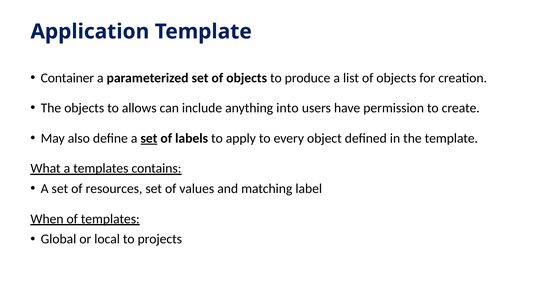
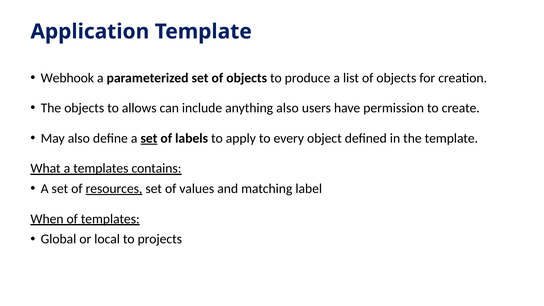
Container: Container -> Webhook
anything into: into -> also
resources underline: none -> present
